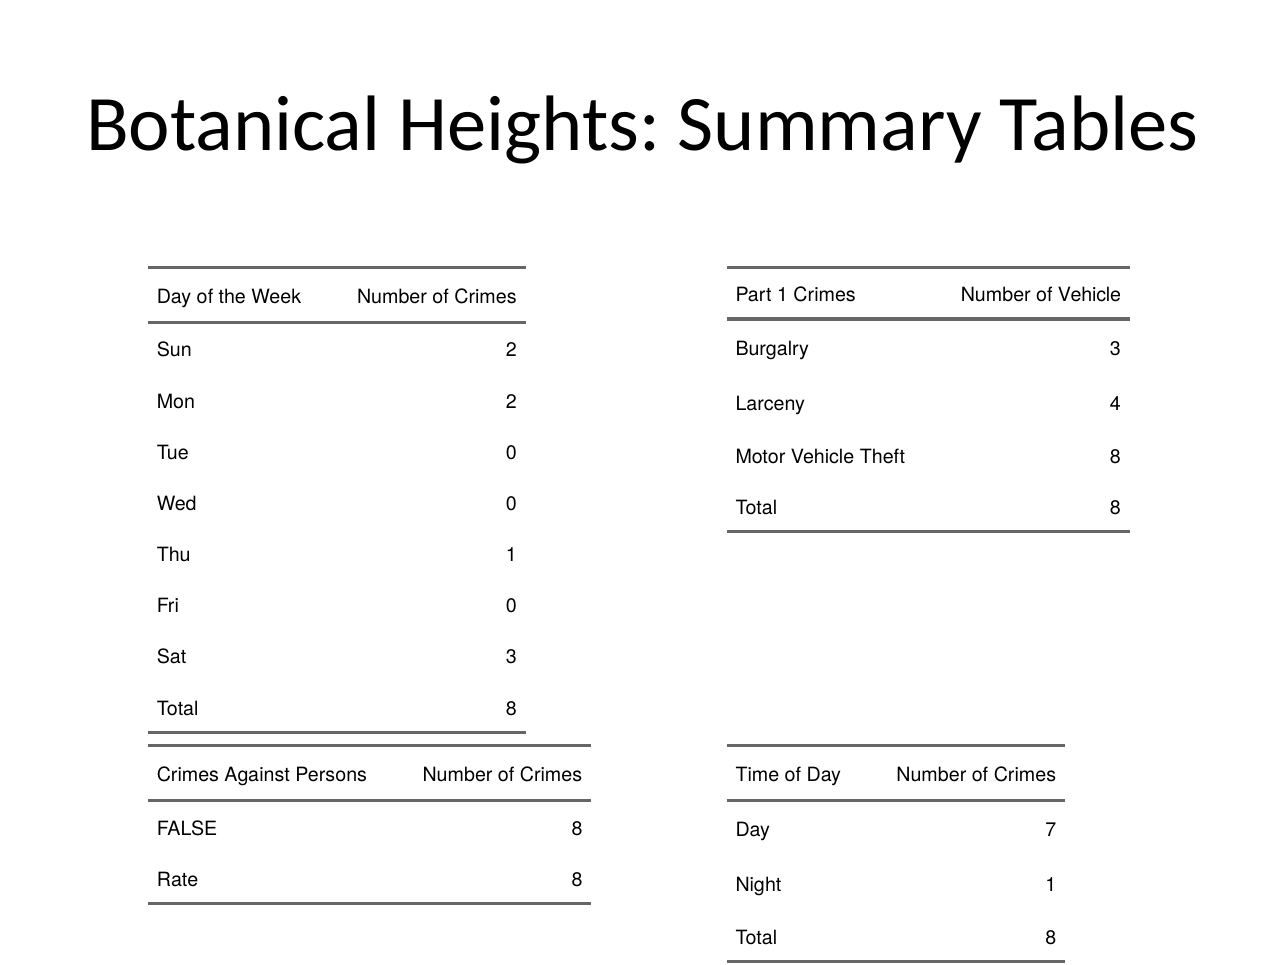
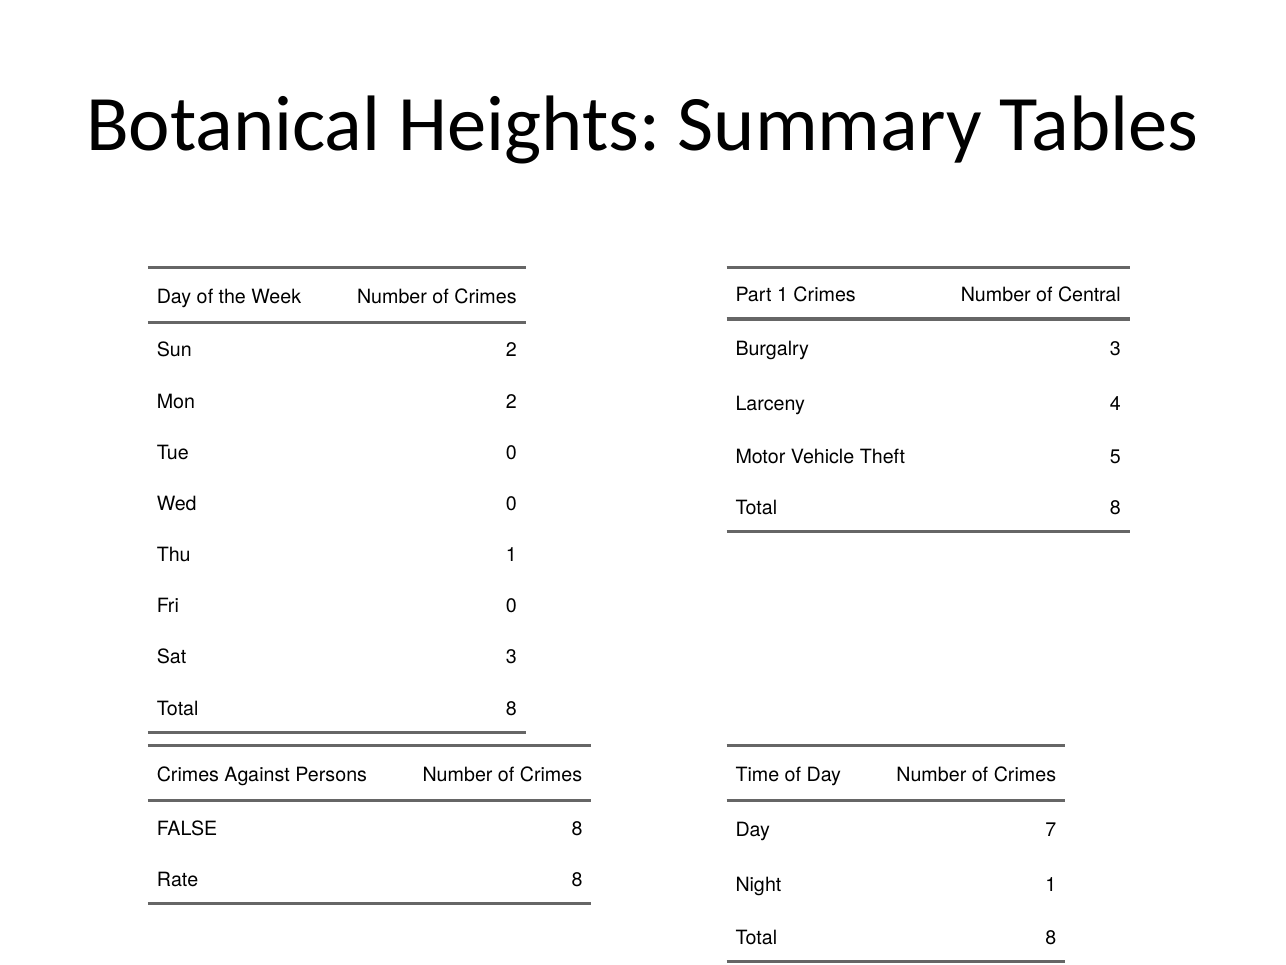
of Vehicle: Vehicle -> Central
Theft 8: 8 -> 5
